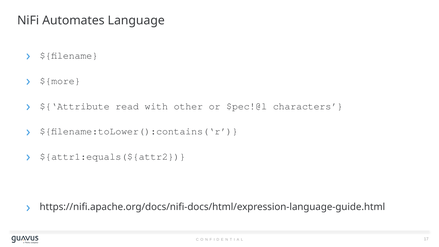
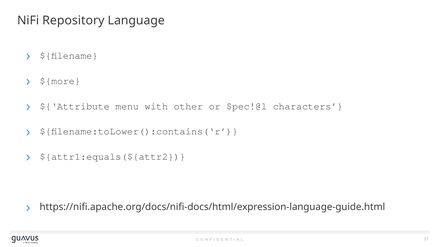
Automates: Automates -> Repository
read: read -> menu
